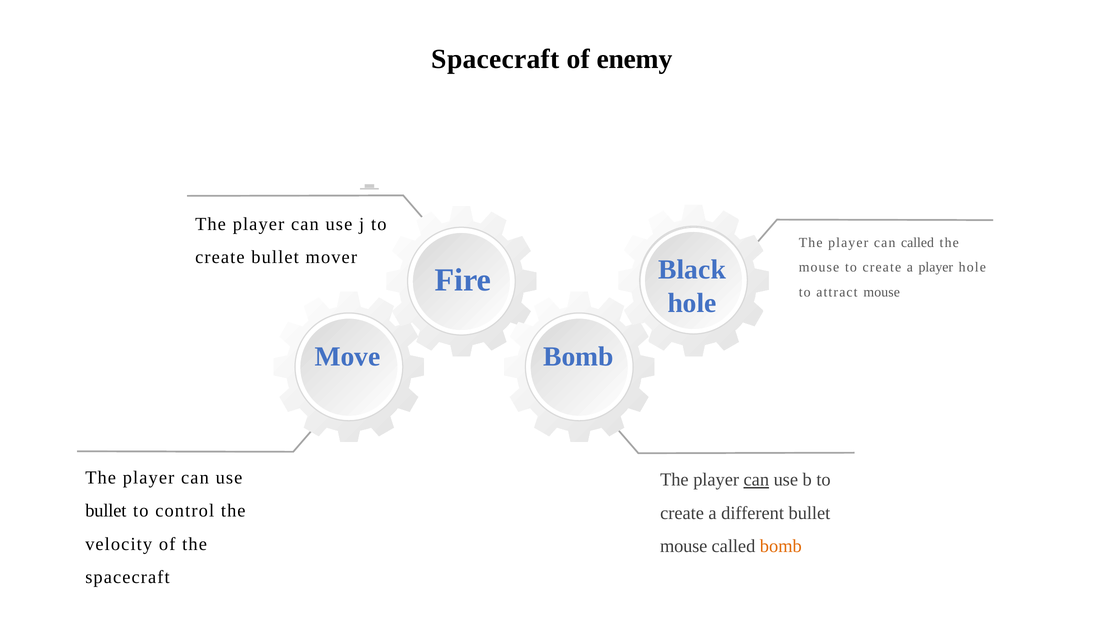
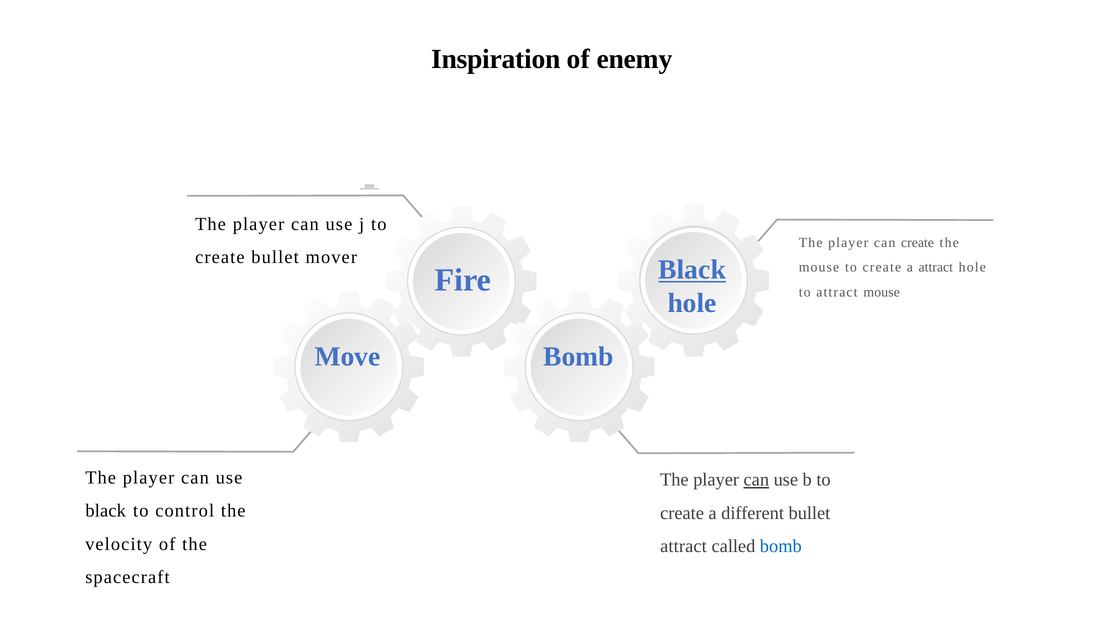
Spacecraft at (496, 59): Spacecraft -> Inspiration
can called: called -> create
Black at (692, 270) underline: none -> present
a player: player -> attract
bullet at (106, 510): bullet -> black
mouse at (684, 546): mouse -> attract
bomb at (781, 546) colour: orange -> blue
